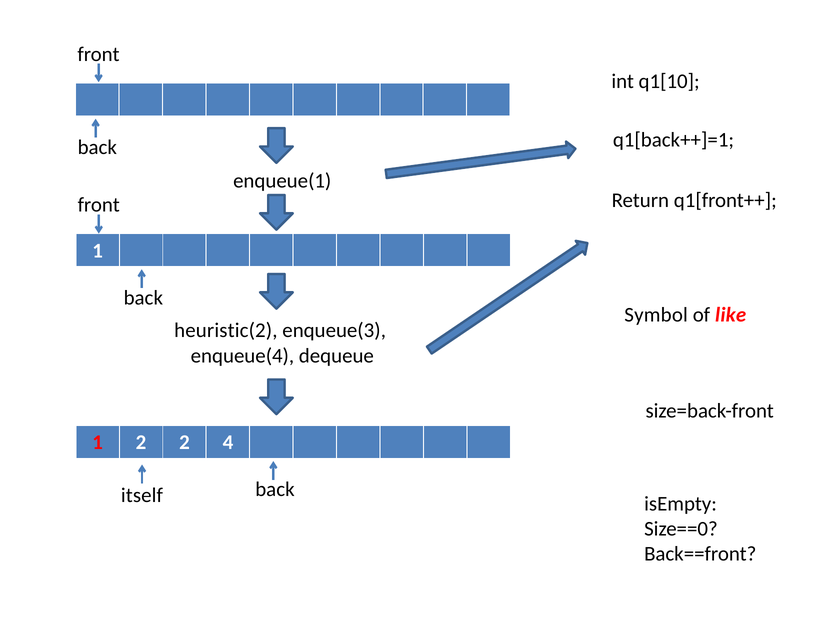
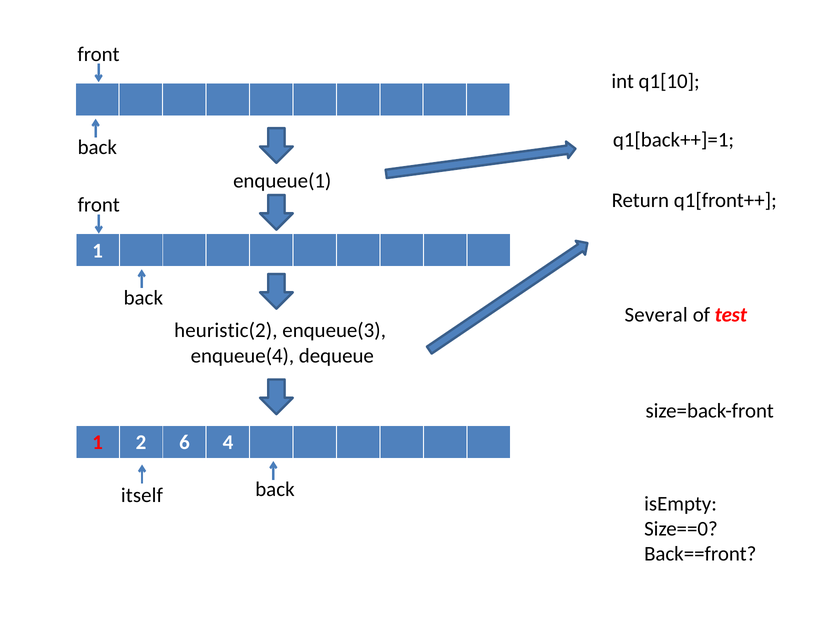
Symbol: Symbol -> Several
like: like -> test
2 2: 2 -> 6
